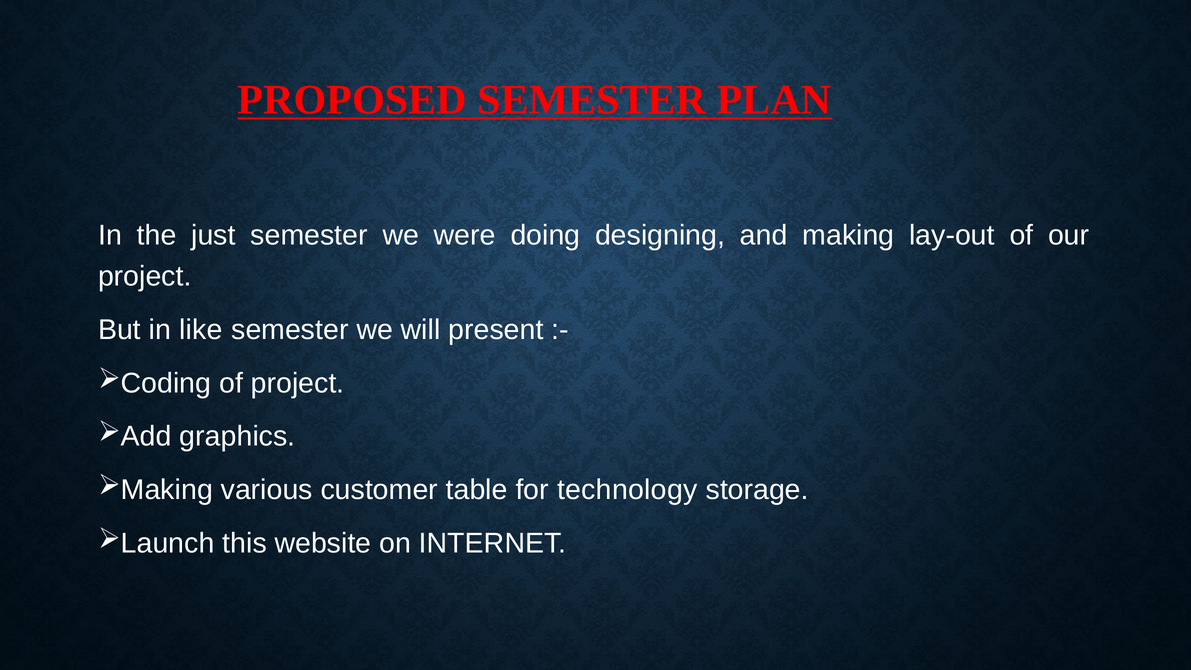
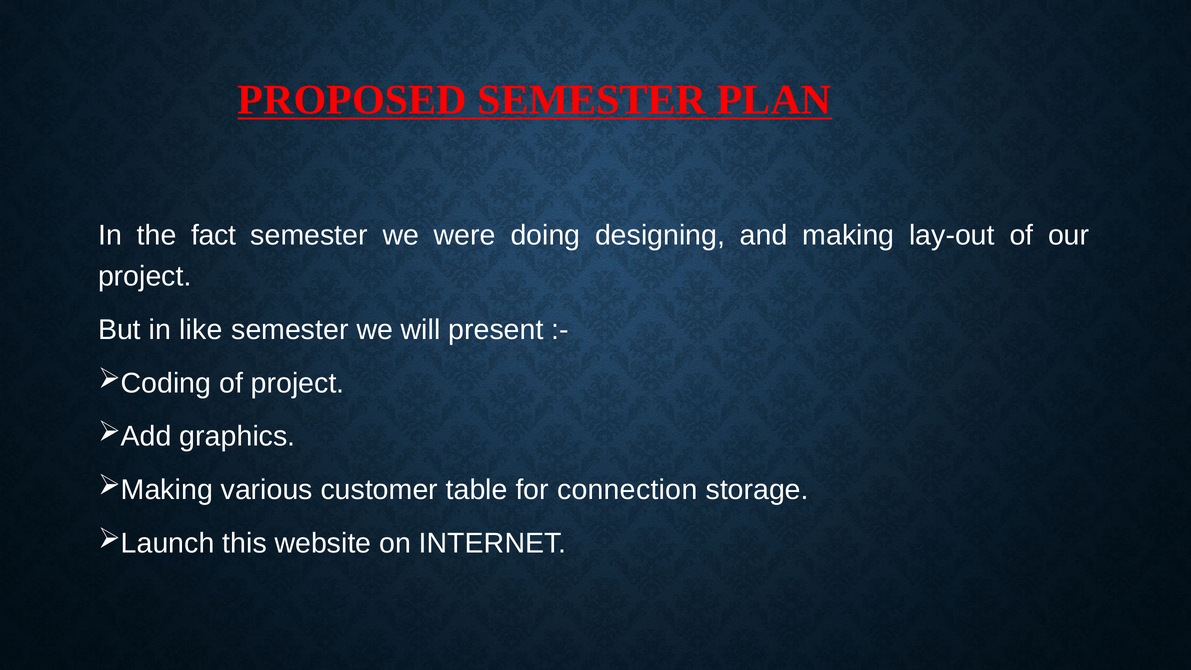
just: just -> fact
technology: technology -> connection
